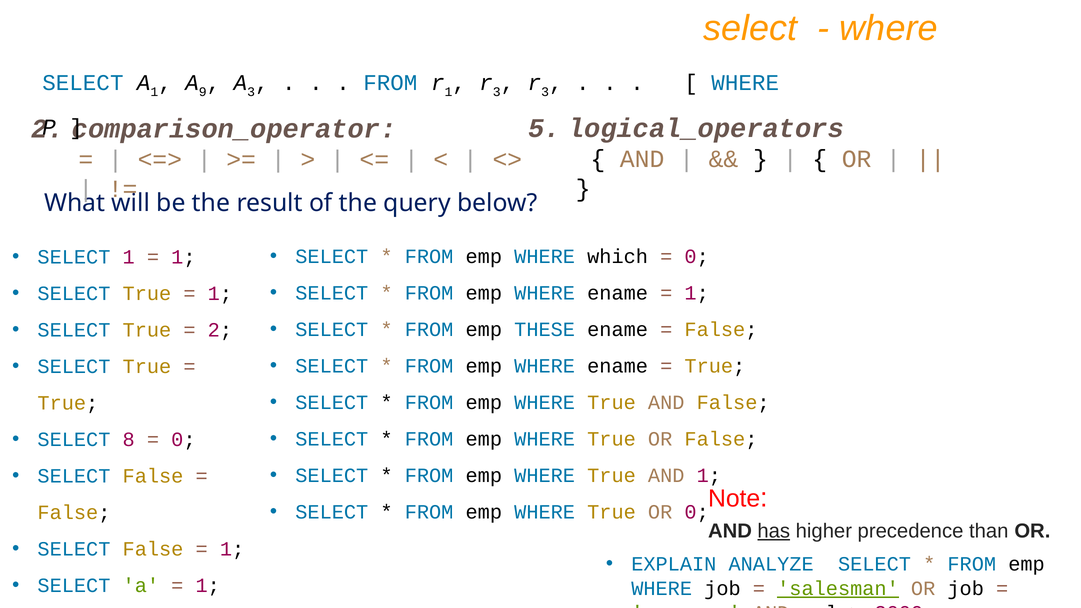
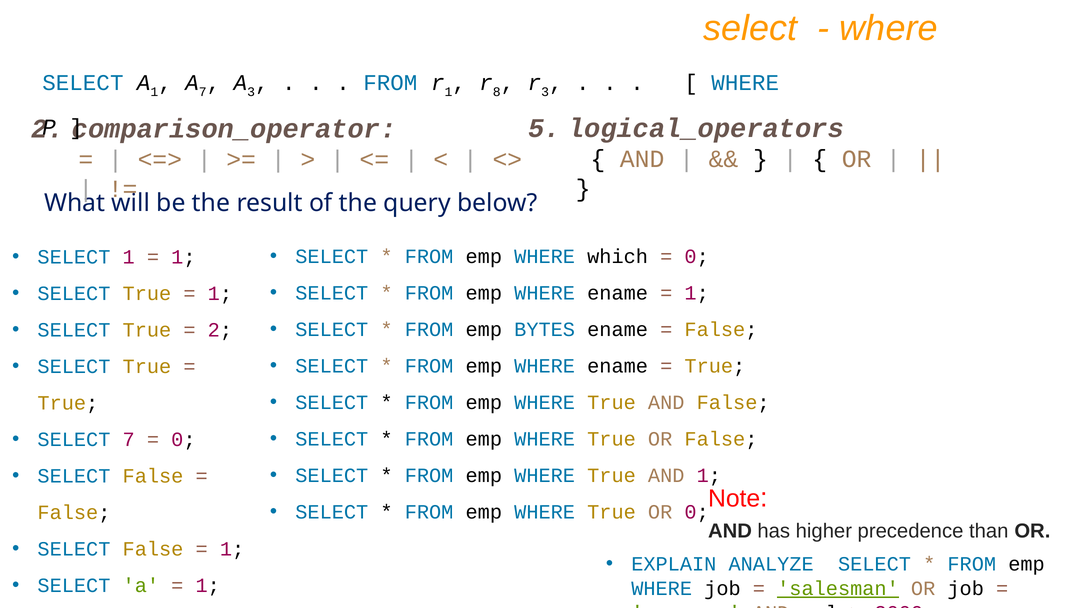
A 9: 9 -> 7
3 at (497, 92): 3 -> 8
THESE: THESE -> BYTES
SELECT 8: 8 -> 7
has underline: present -> none
